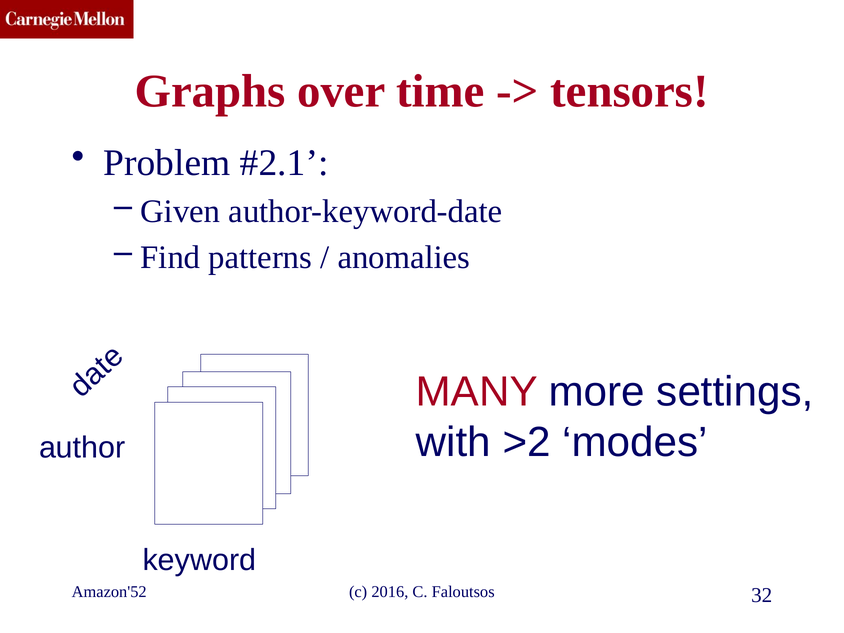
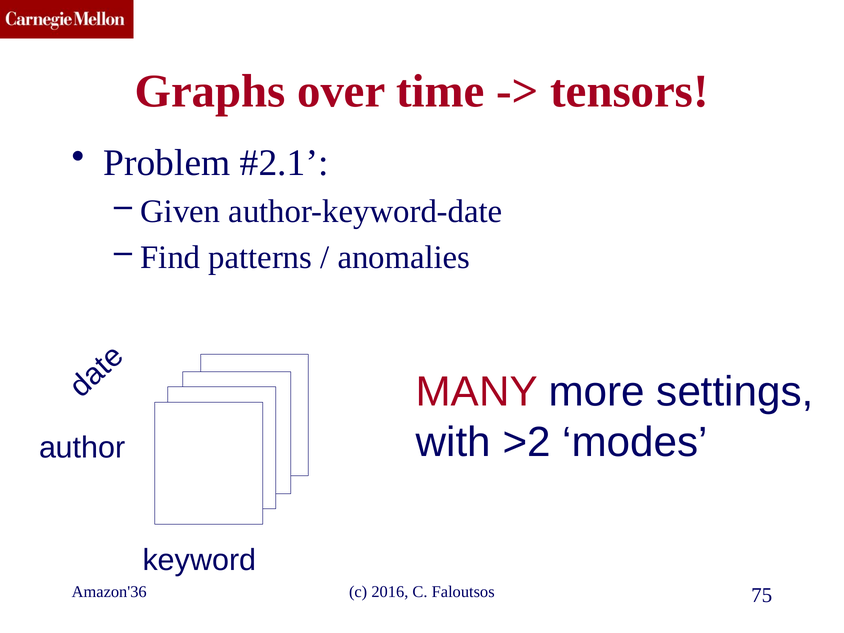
Amazon'52: Amazon'52 -> Amazon'36
32: 32 -> 75
